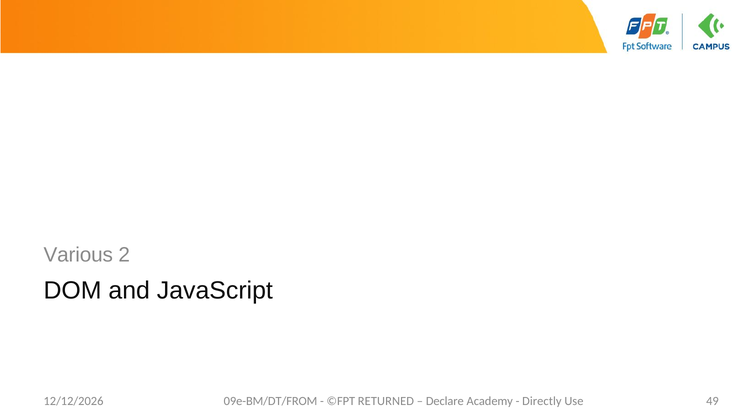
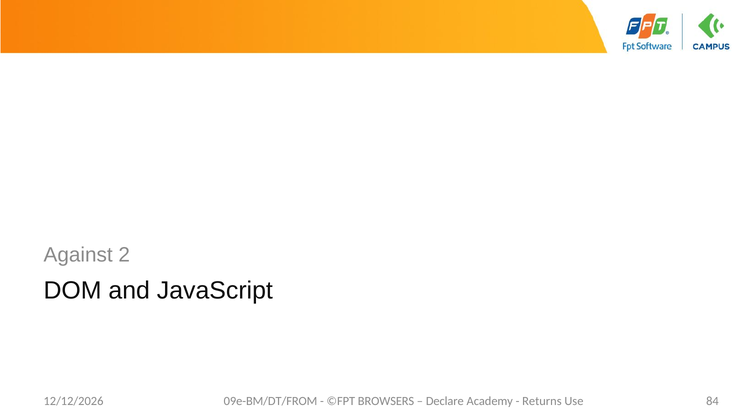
Various: Various -> Against
RETURNED: RETURNED -> BROWSERS
Directly: Directly -> Returns
49: 49 -> 84
